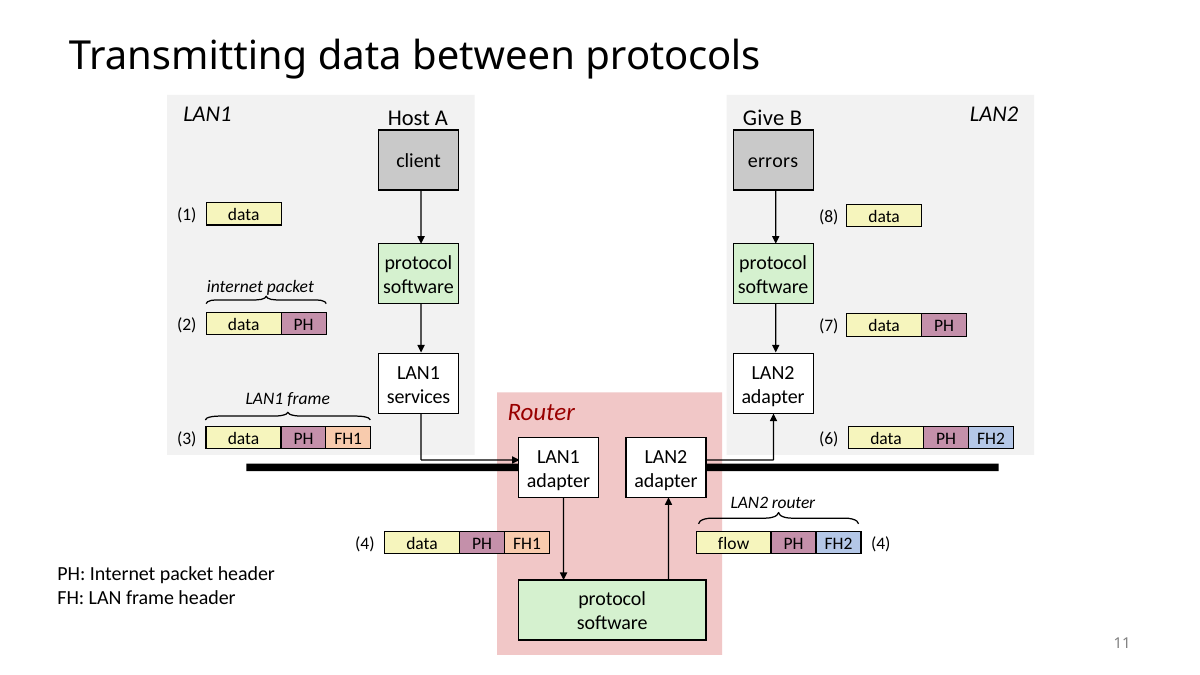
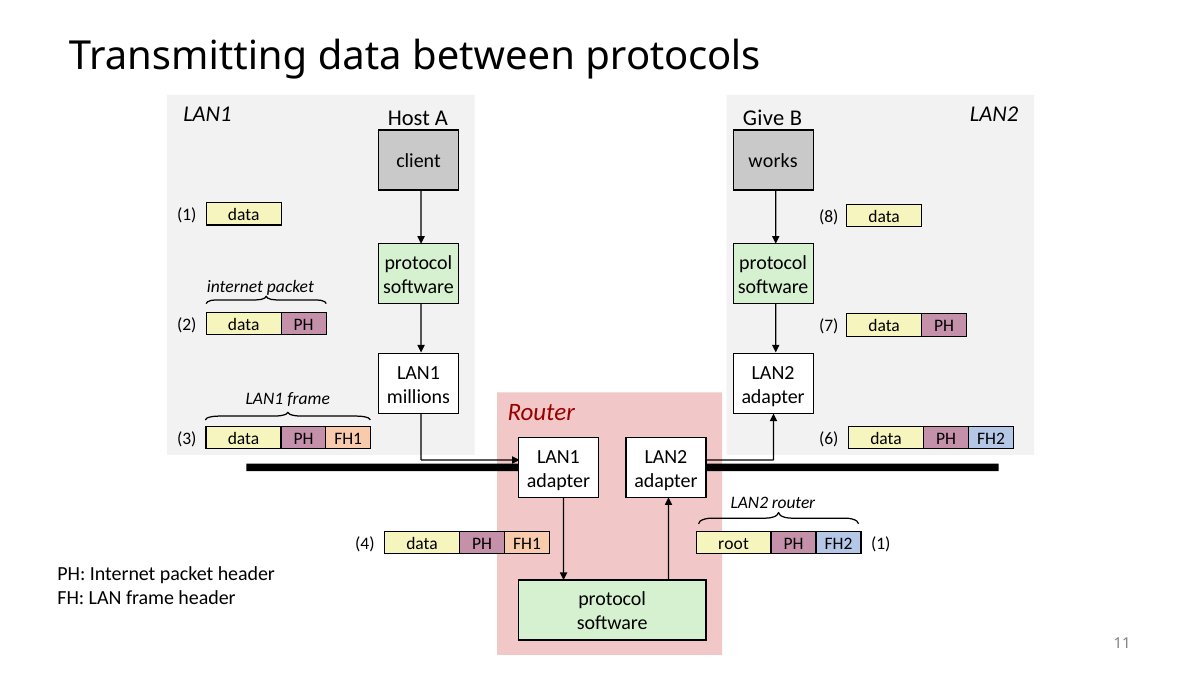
errors: errors -> works
services: services -> millions
flow: flow -> root
FH2 4: 4 -> 1
